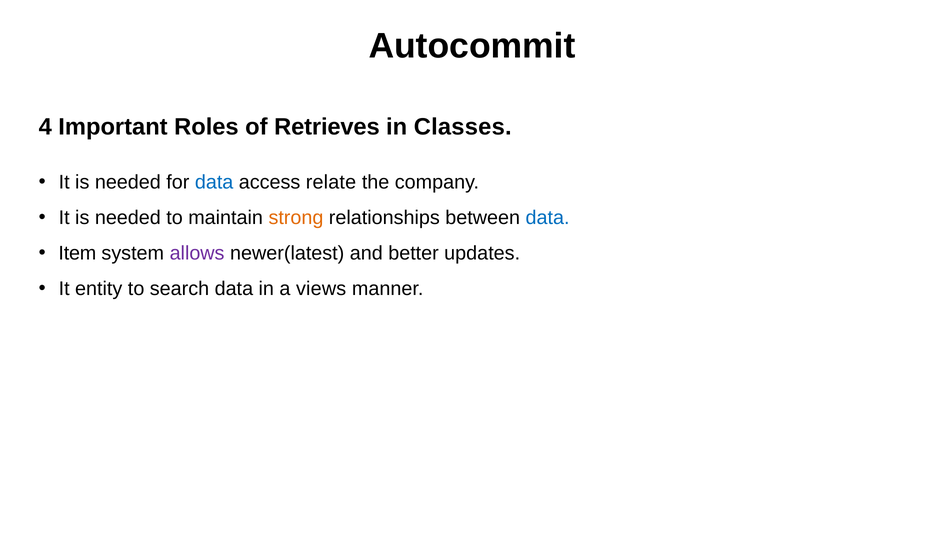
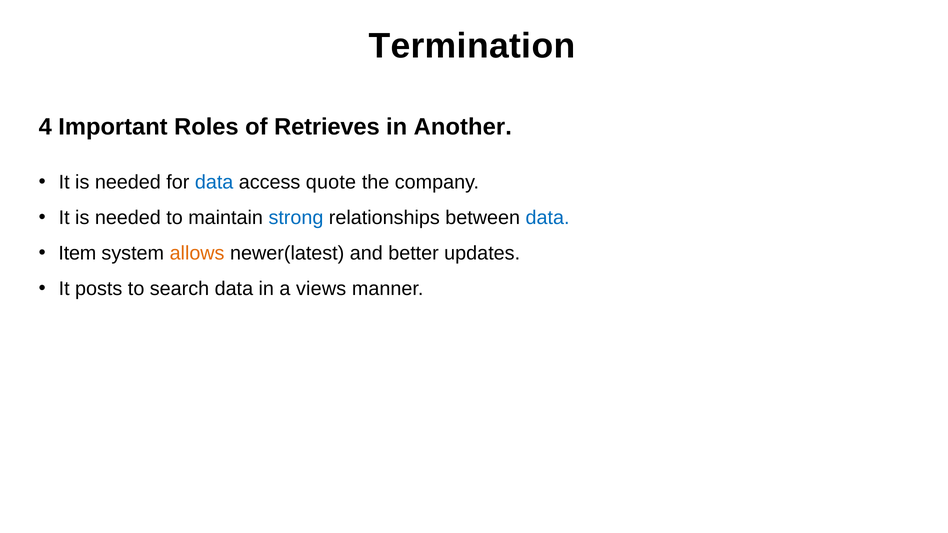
Autocommit: Autocommit -> Termination
Classes: Classes -> Another
relate: relate -> quote
strong colour: orange -> blue
allows colour: purple -> orange
entity: entity -> posts
